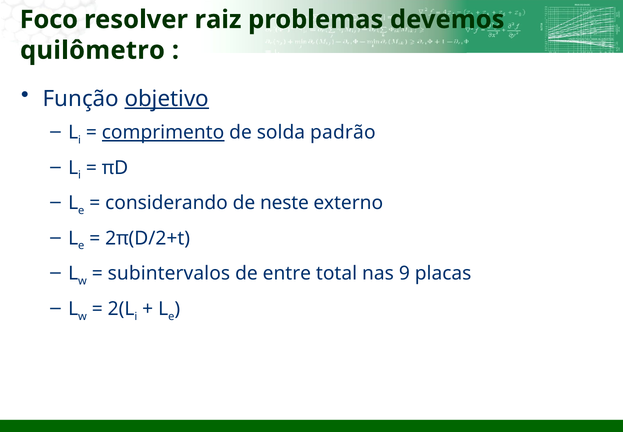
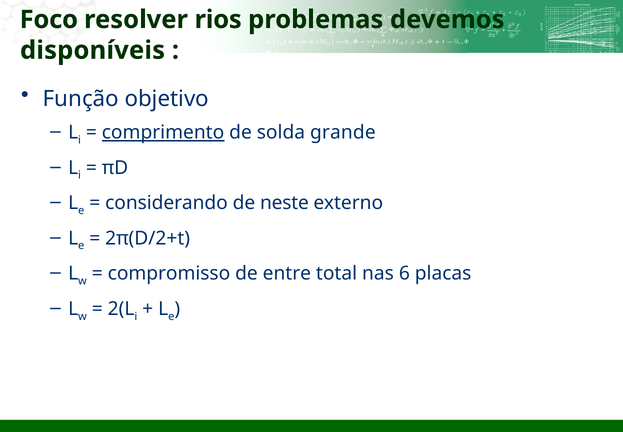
raiz: raiz -> rios
quilômetro: quilômetro -> disponíveis
objetivo underline: present -> none
padrão: padrão -> grande
subintervalos: subintervalos -> compromisso
9: 9 -> 6
